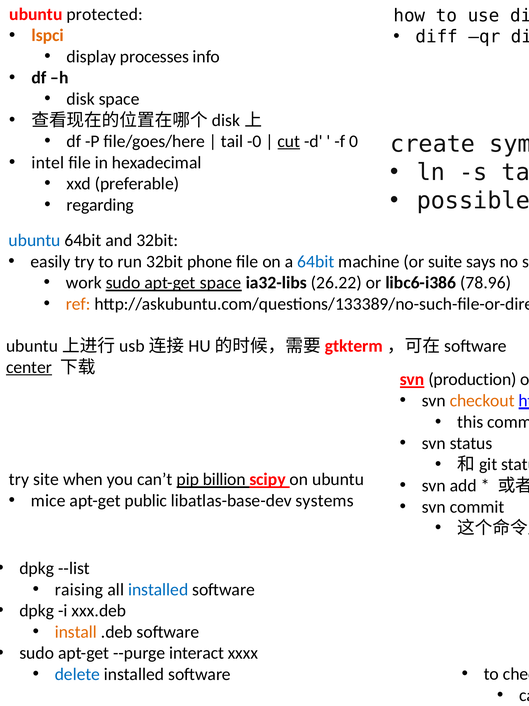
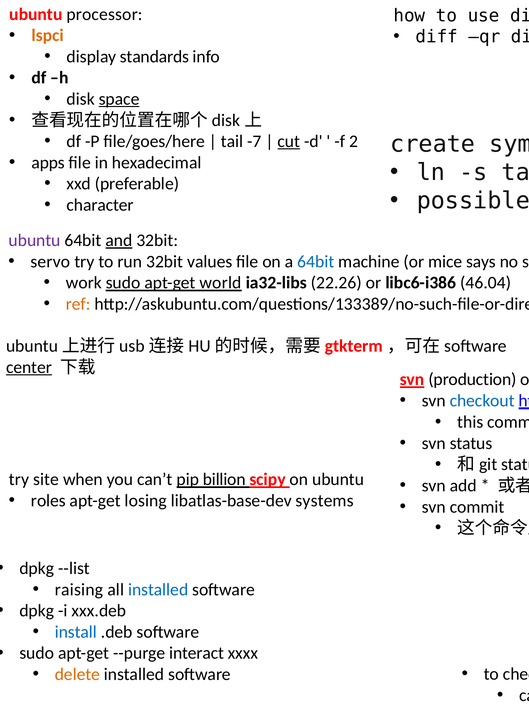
protected: protected -> processor
processes: processes -> standards
space at (119, 99) underline: none -> present
-0: -0 -> -7
0: 0 -> 2
intel: intel -> apps
regarding: regarding -> character
ubuntu at (35, 240) colour: blue -> purple
and at (119, 240) underline: none -> present
easily: easily -> servo
phone: phone -> values
suite: suite -> mice
apt-get space: space -> world
26.22: 26.22 -> 22.26
78.96: 78.96 -> 46.04
checkout colour: orange -> blue
mice: mice -> roles
public: public -> losing
install colour: orange -> blue
delete at (77, 674) colour: blue -> orange
